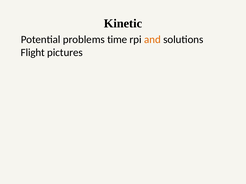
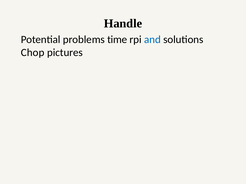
Kinetic: Kinetic -> Handle
and colour: orange -> blue
Flight: Flight -> Chop
